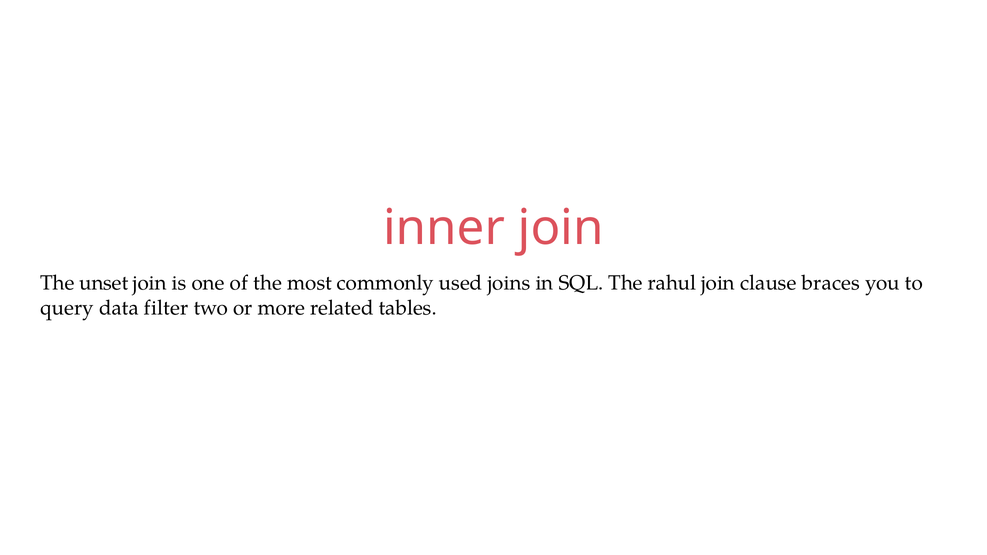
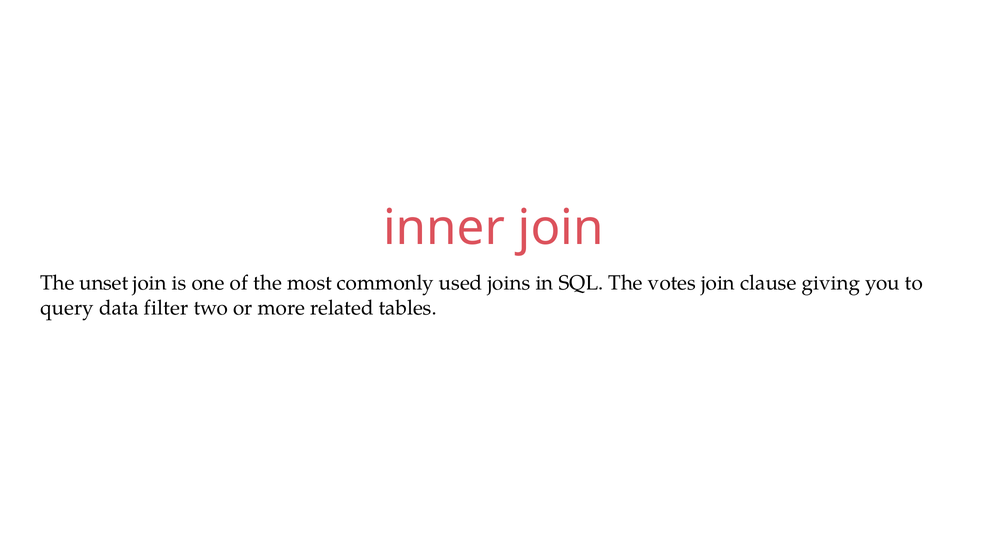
rahul: rahul -> votes
braces: braces -> giving
